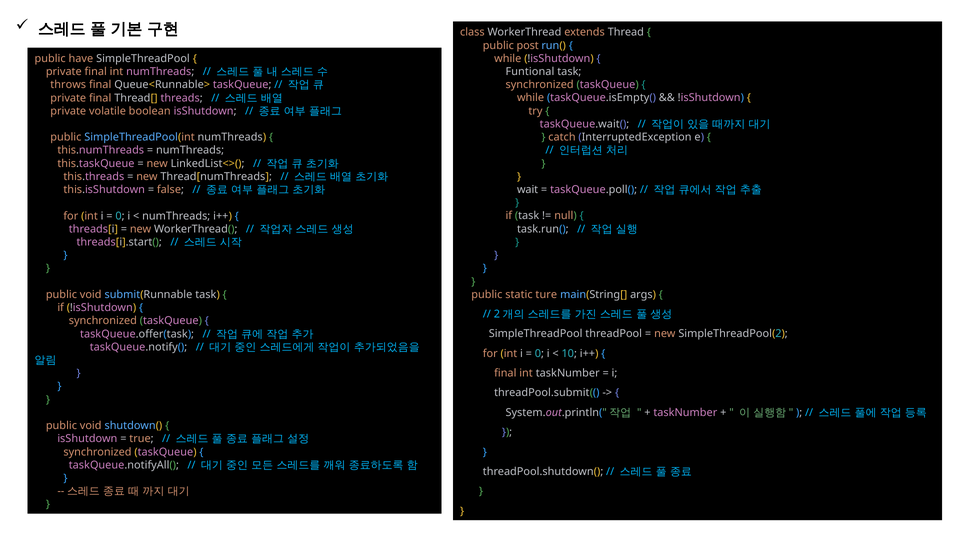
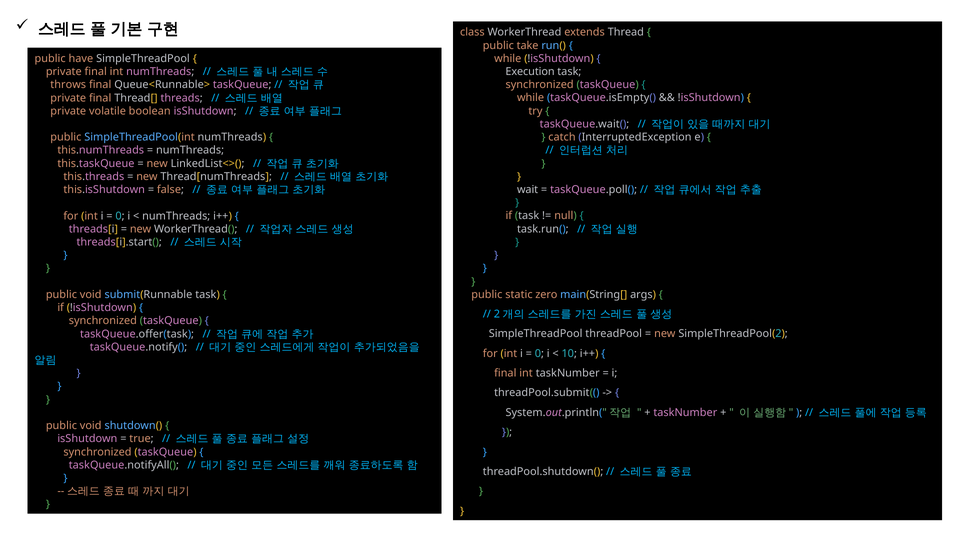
post: post -> take
Funtional: Funtional -> Execution
ture: ture -> zero
